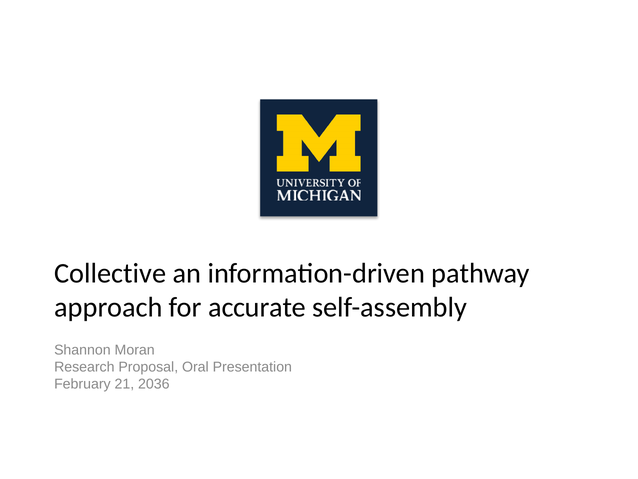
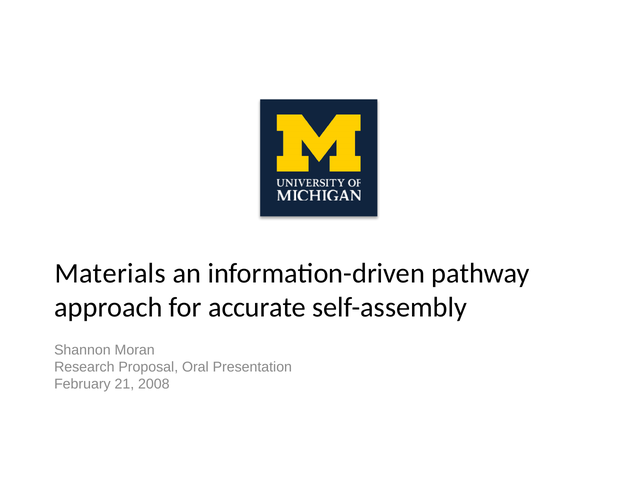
Collective: Collective -> Materials
2036: 2036 -> 2008
